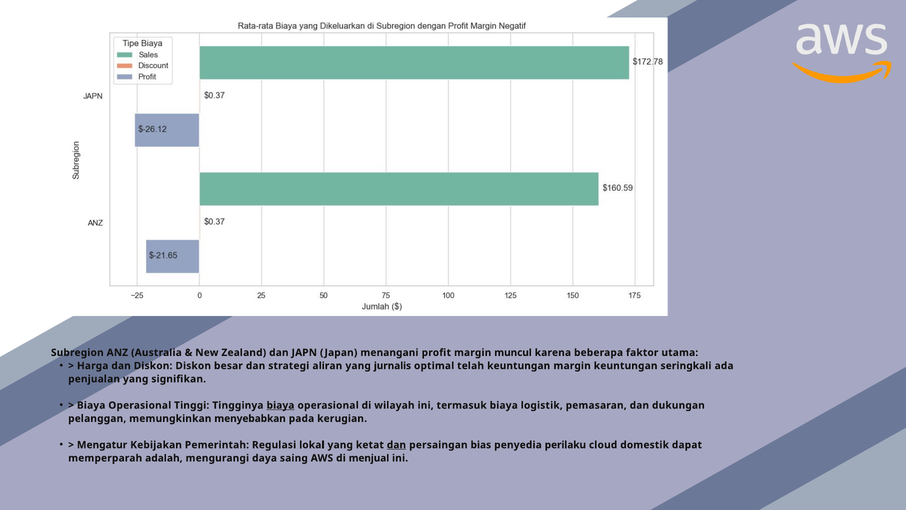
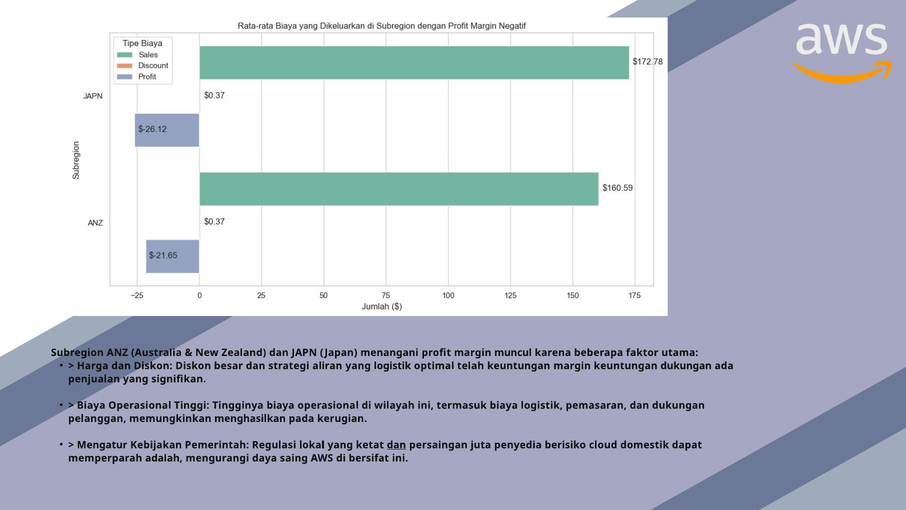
yang jurnalis: jurnalis -> logistik
keuntungan seringkali: seringkali -> dukungan
biaya at (280, 405) underline: present -> none
menyebabkan: menyebabkan -> menghasilkan
bias: bias -> juta
perilaku: perilaku -> berisiko
menjual: menjual -> bersifat
